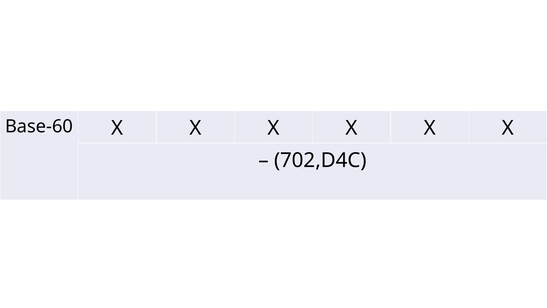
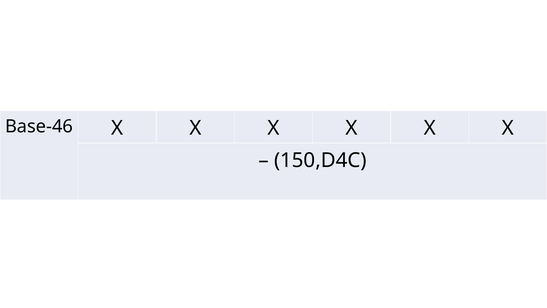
Base-60: Base-60 -> Base-46
702,D4C: 702,D4C -> 150,D4C
